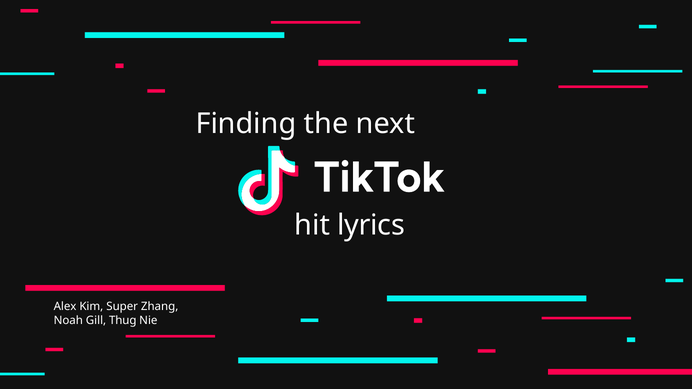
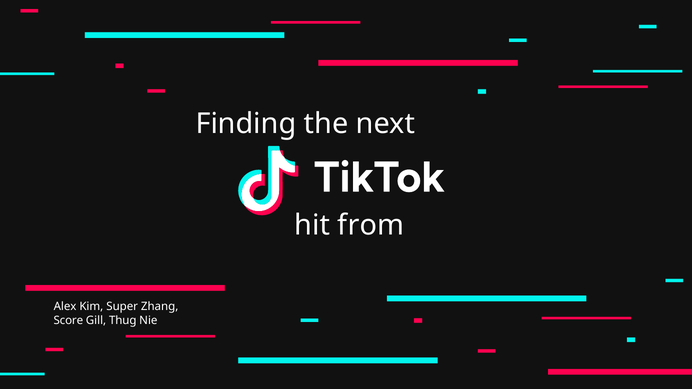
lyrics: lyrics -> from
Noah: Noah -> Score
